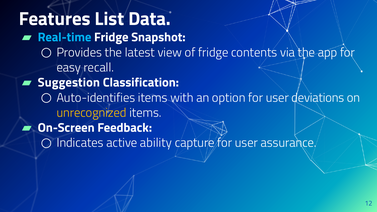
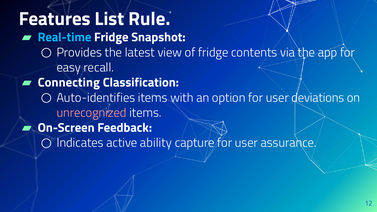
Data: Data -> Rule
Suggestion: Suggestion -> Connecting
unrecognized colour: yellow -> pink
